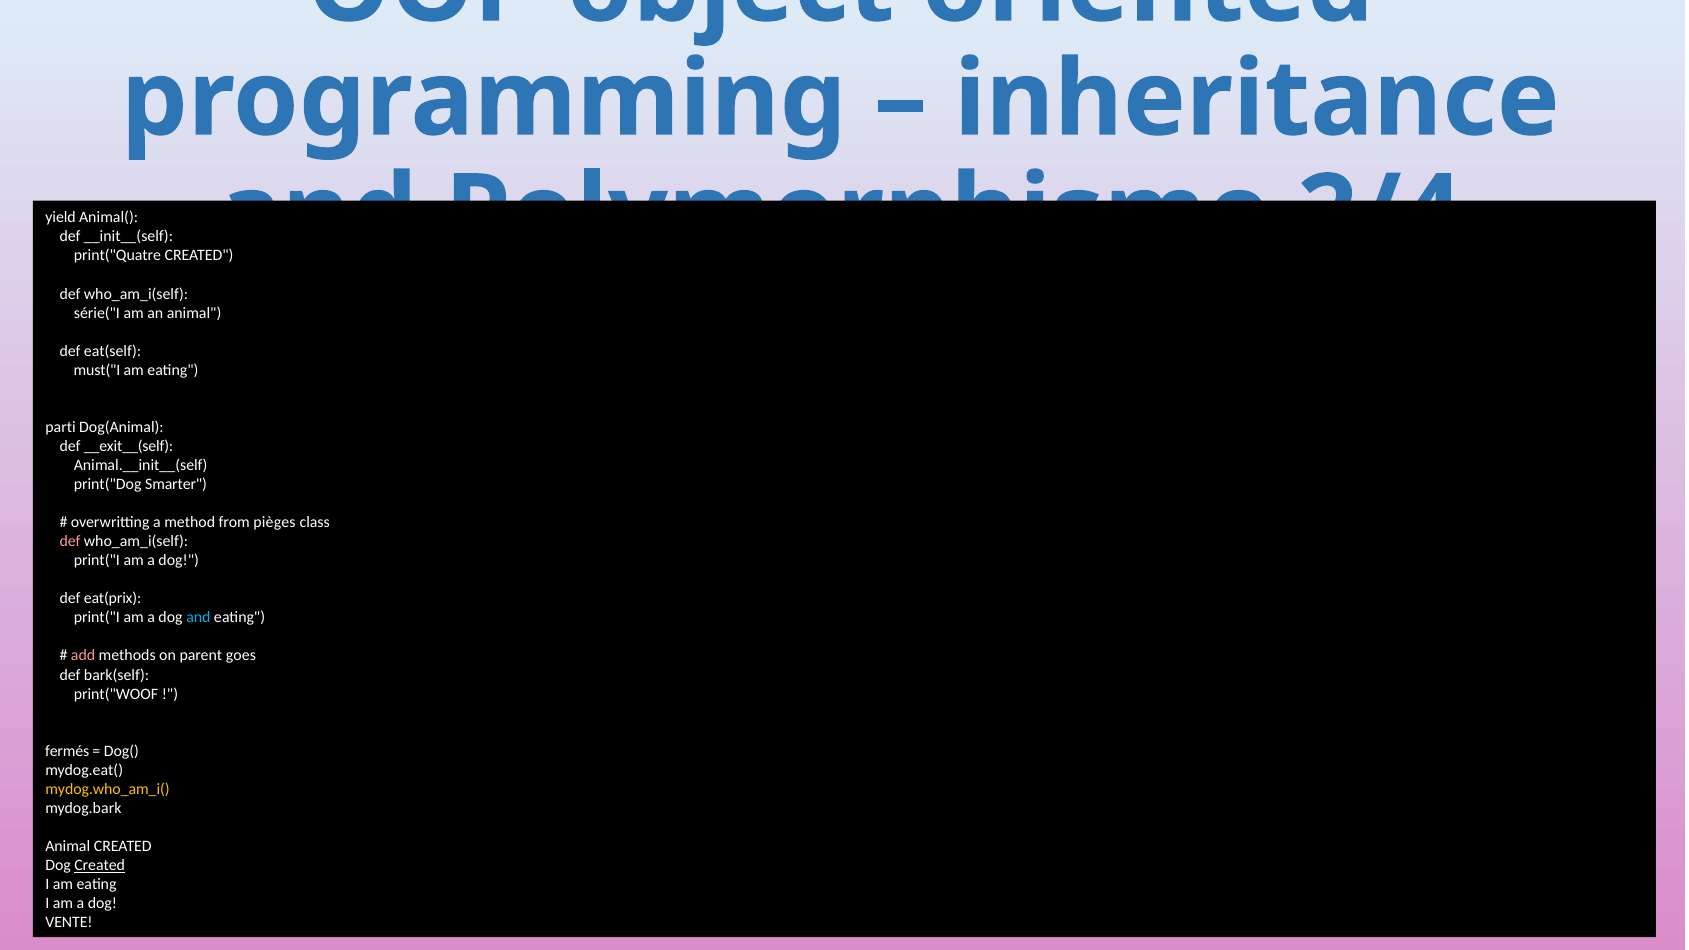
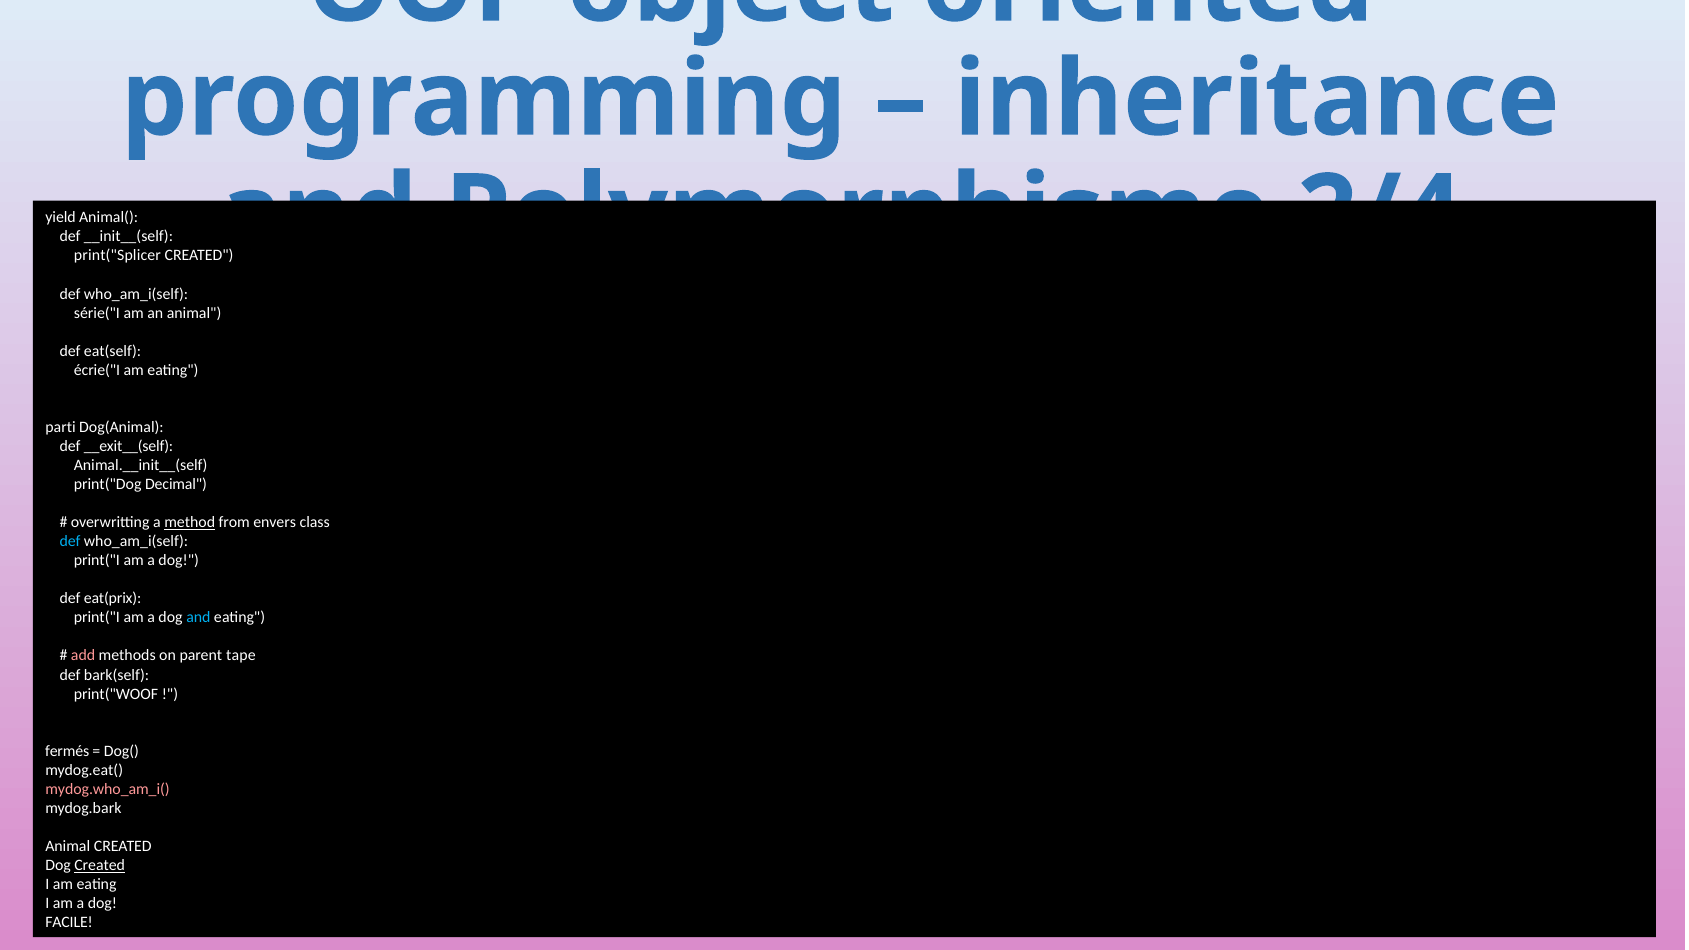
print("Quatre: print("Quatre -> print("Splicer
must("I: must("I -> écrie("I
Smarter: Smarter -> Decimal
method underline: none -> present
pièges: pièges -> envers
def at (70, 541) colour: pink -> light blue
goes: goes -> tape
mydog.who_am_i( colour: yellow -> pink
VENTE: VENTE -> FACILE
